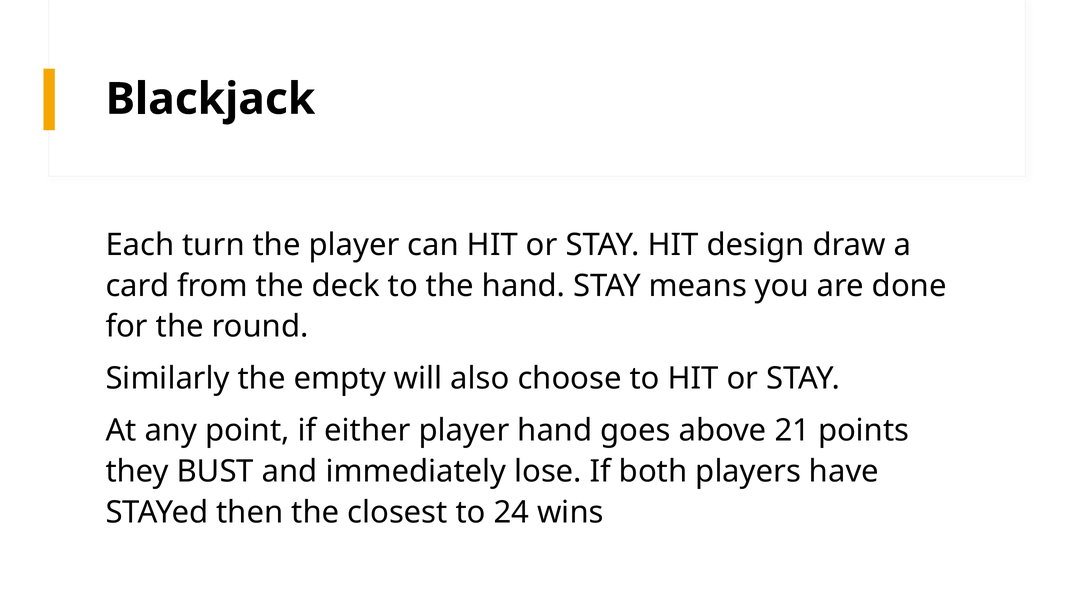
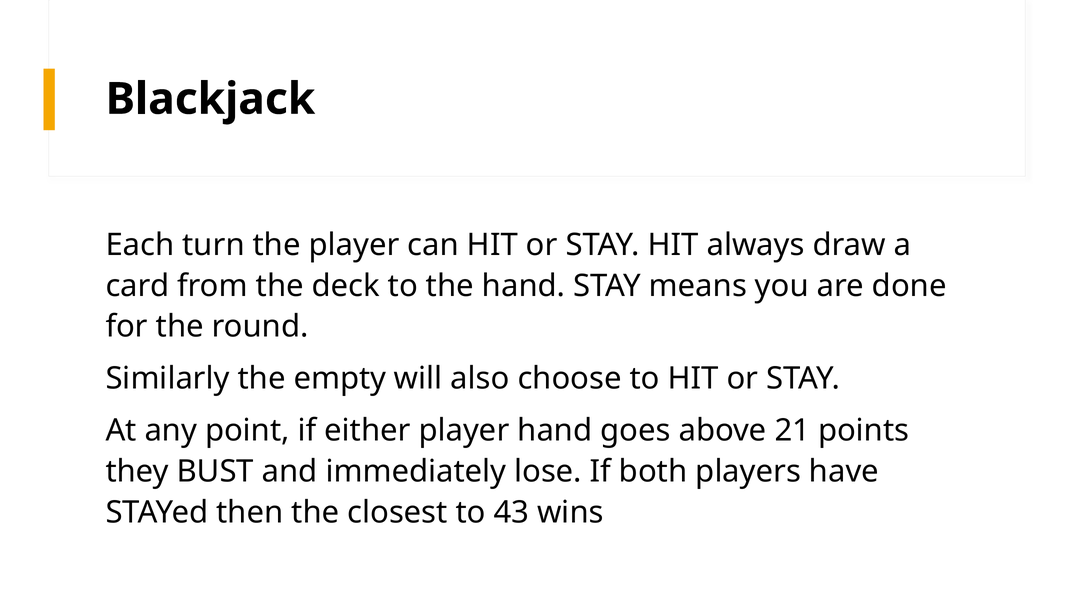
design: design -> always
24: 24 -> 43
